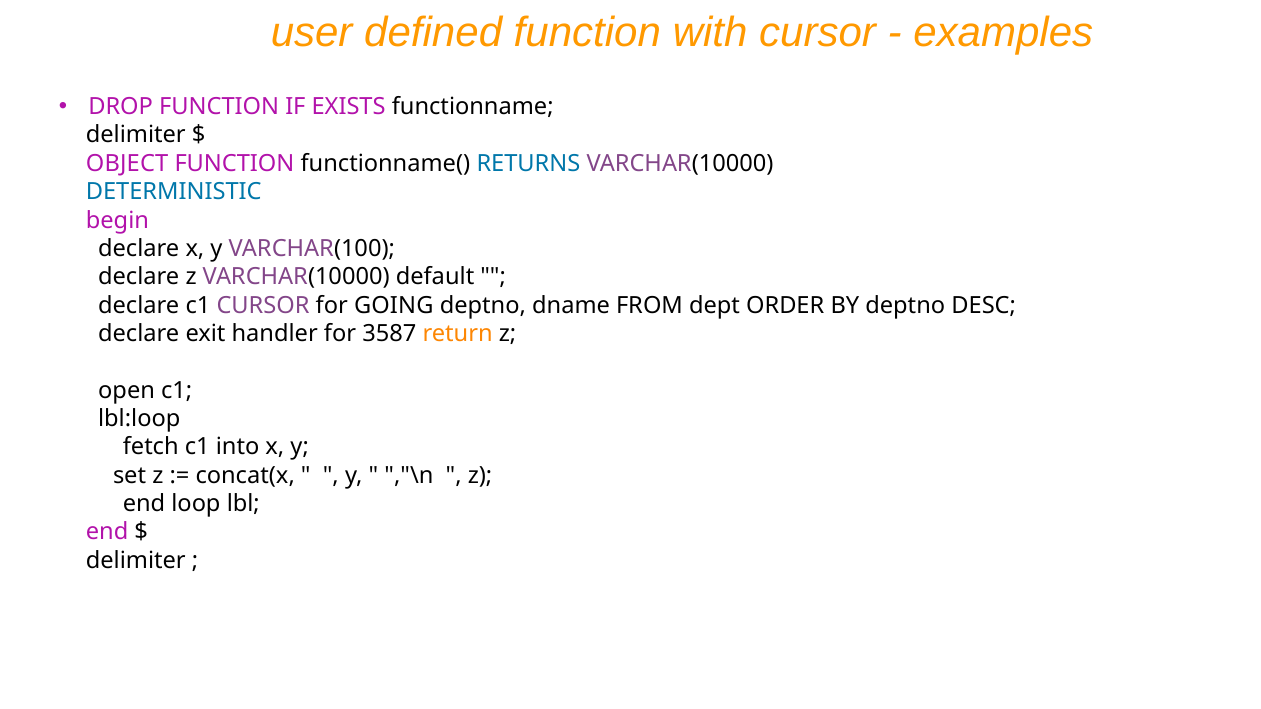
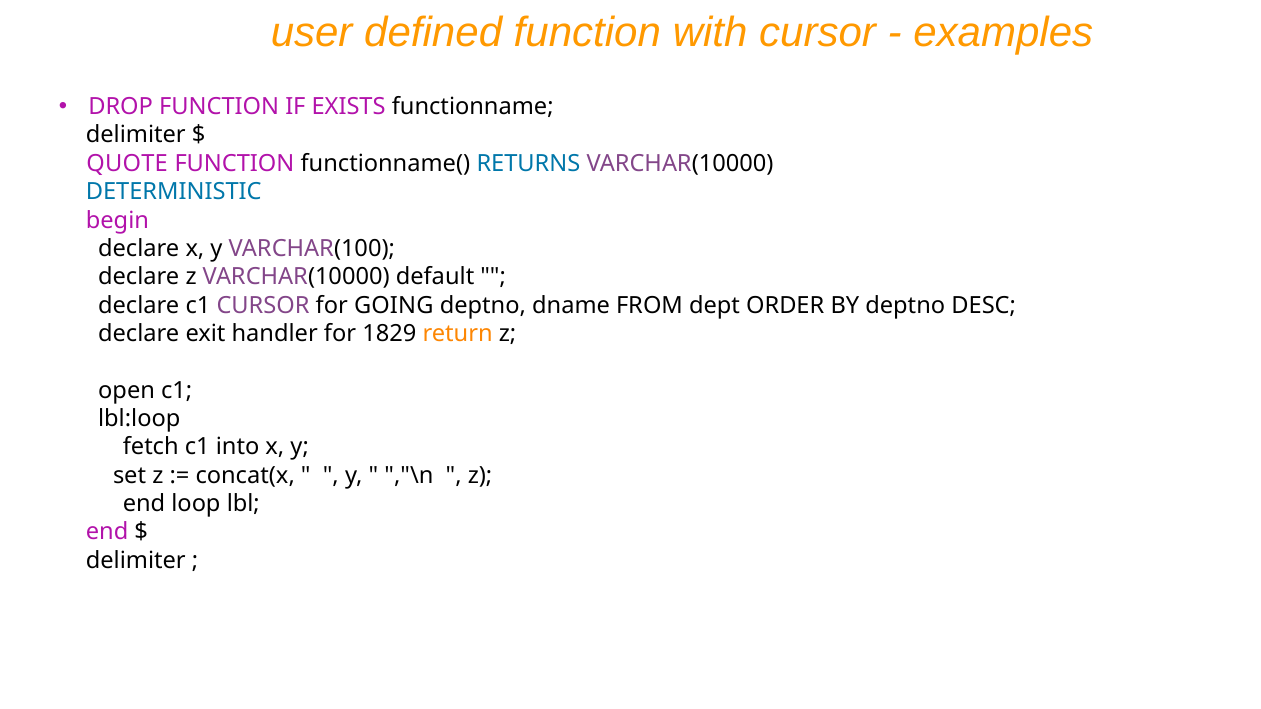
OBJECT: OBJECT -> QUOTE
3587: 3587 -> 1829
